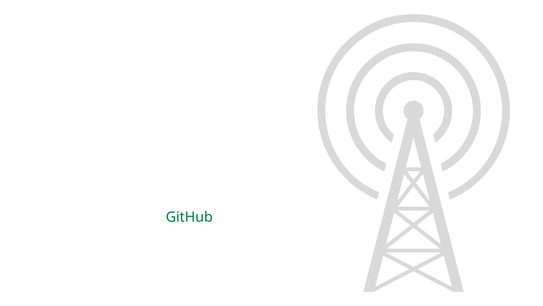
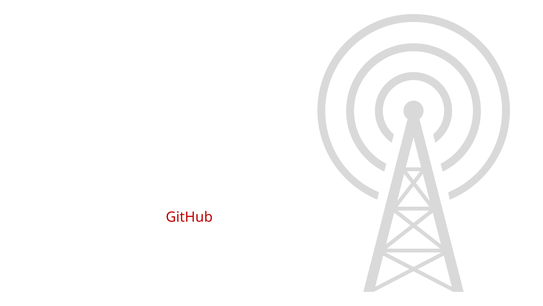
GitHub colour: green -> red
